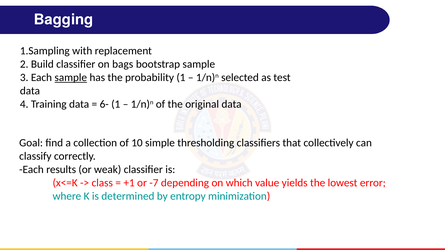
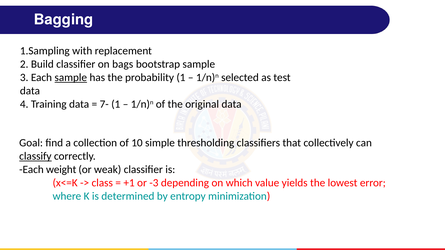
6-: 6- -> 7-
classify underline: none -> present
results: results -> weight
-7: -7 -> -3
